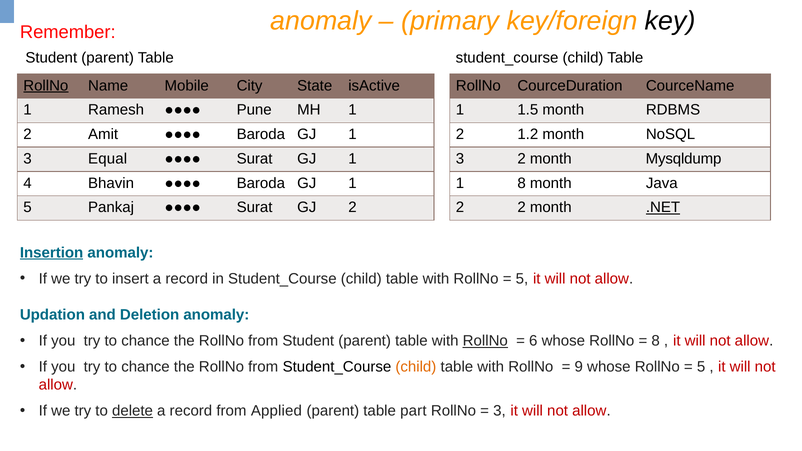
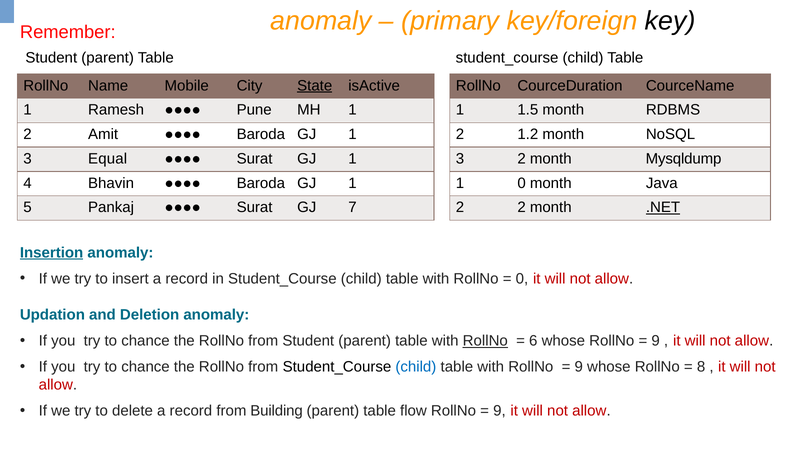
RollNo at (46, 86) underline: present -> none
State underline: none -> present
1 8: 8 -> 0
GJ 2: 2 -> 7
5 at (522, 279): 5 -> 0
8 at (656, 341): 8 -> 9
child at (416, 367) colour: orange -> blue
5 at (701, 367): 5 -> 8
delete underline: present -> none
Applied: Applied -> Building
part: part -> flow
3 at (499, 411): 3 -> 9
